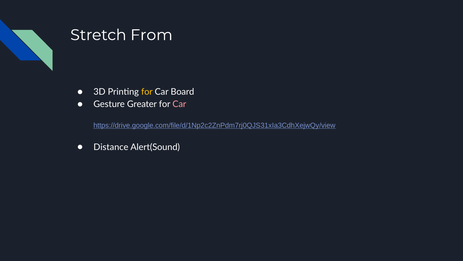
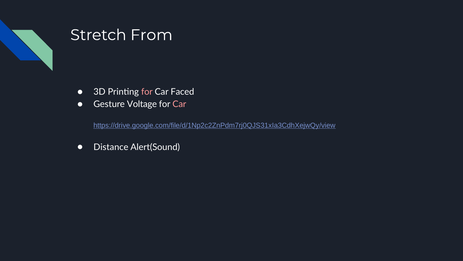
for at (147, 92) colour: yellow -> pink
Board: Board -> Faced
Greater: Greater -> Voltage
